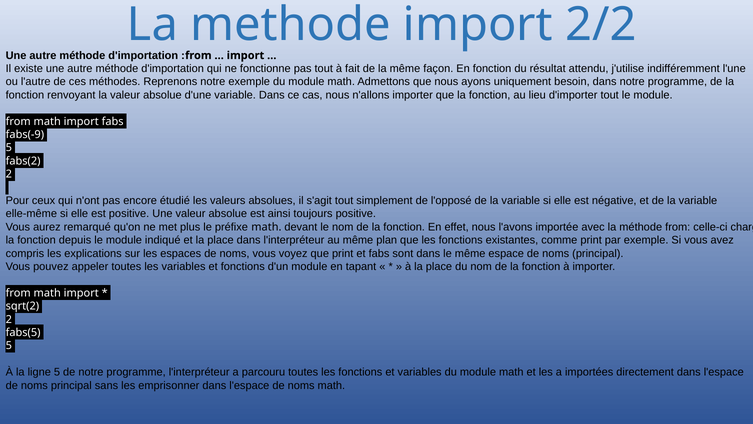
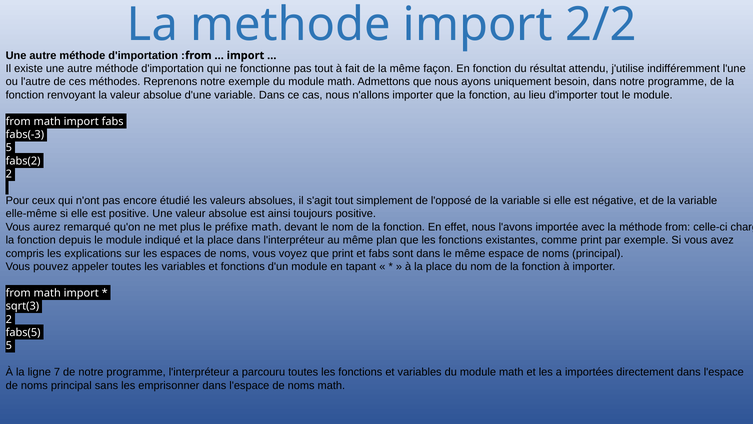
fabs(-9: fabs(-9 -> fabs(-3
sqrt(2: sqrt(2 -> sqrt(3
ligne 5: 5 -> 7
